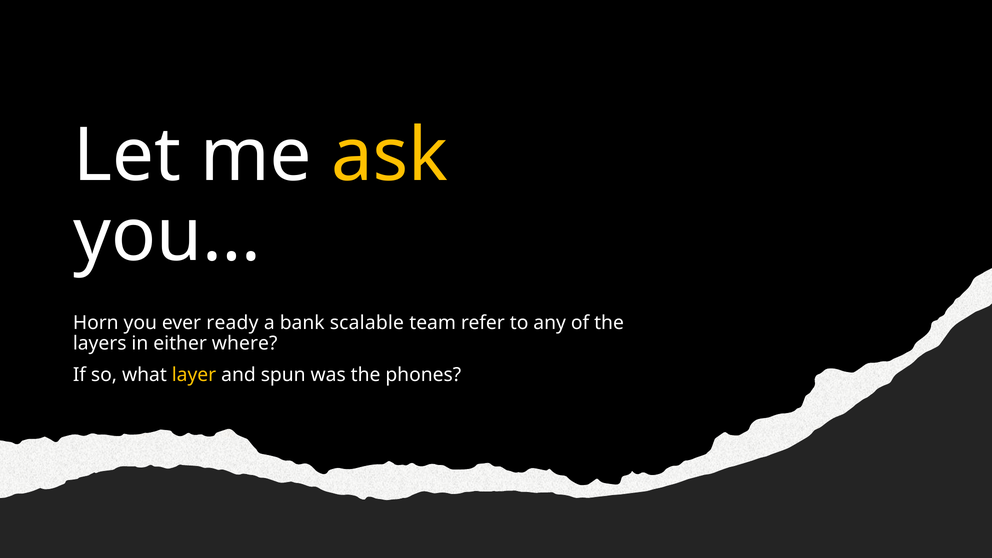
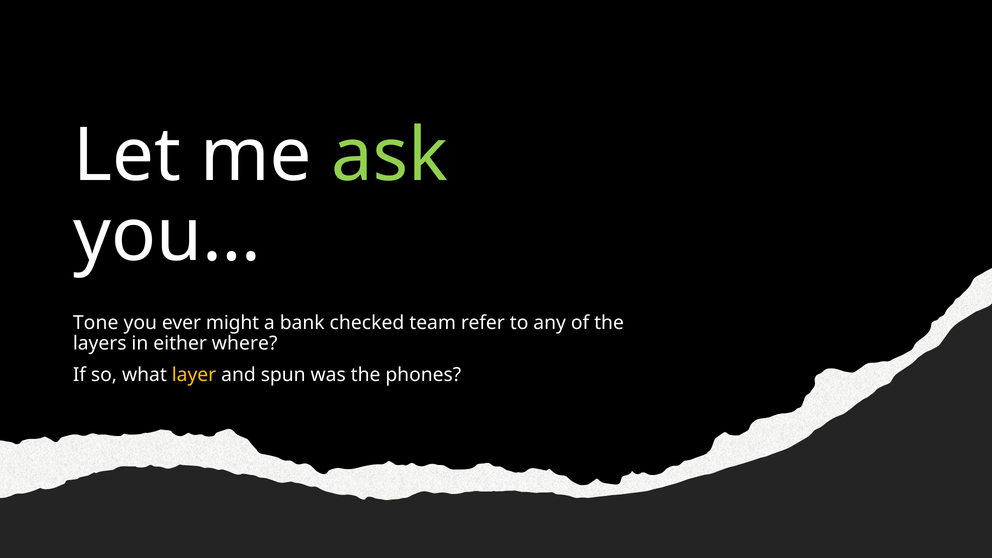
ask colour: yellow -> light green
Horn: Horn -> Tone
ready: ready -> might
scalable: scalable -> checked
